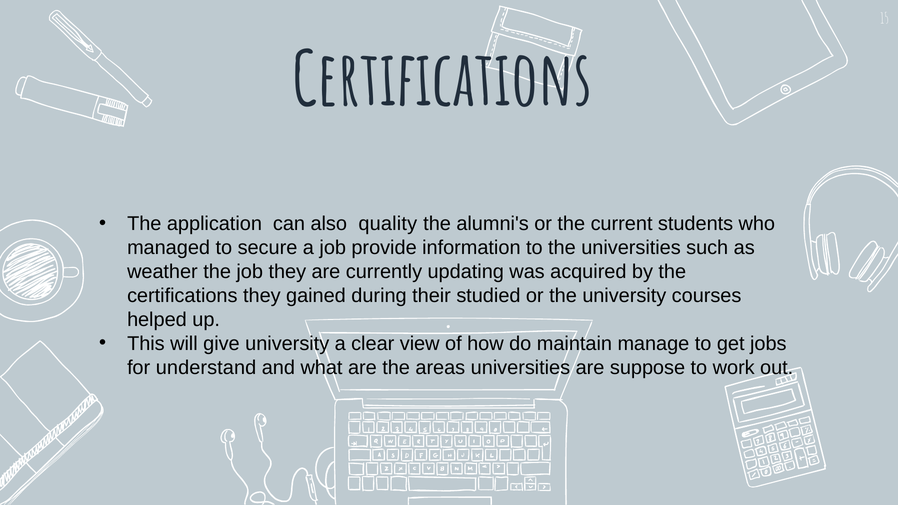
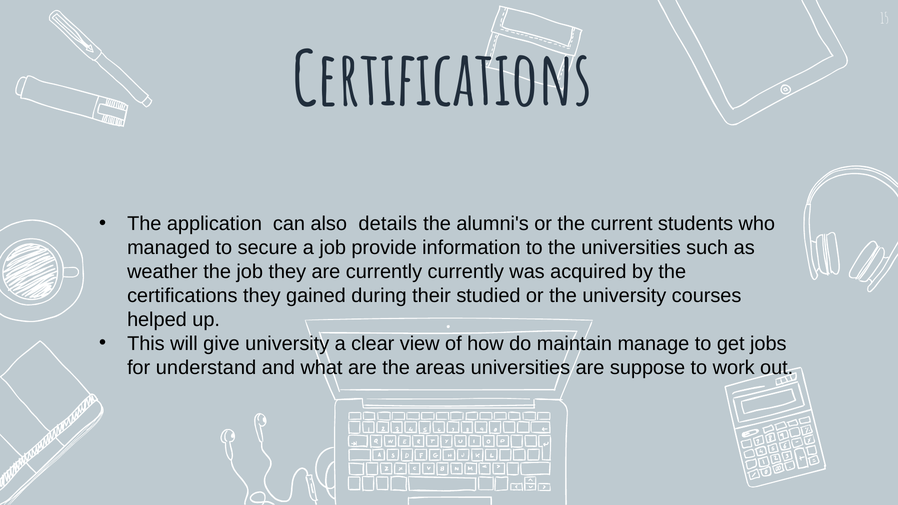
quality: quality -> details
currently updating: updating -> currently
